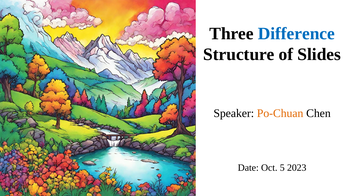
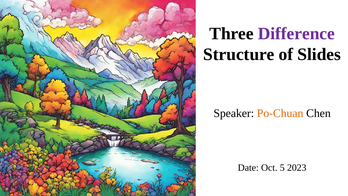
Difference colour: blue -> purple
